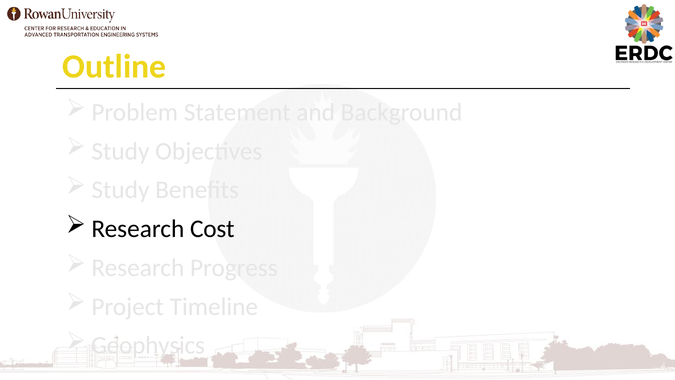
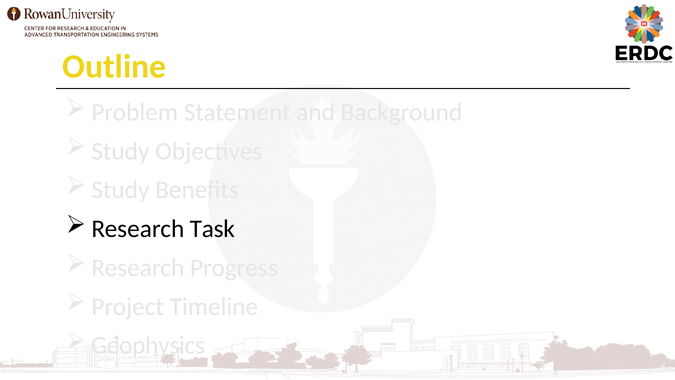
Cost: Cost -> Task
